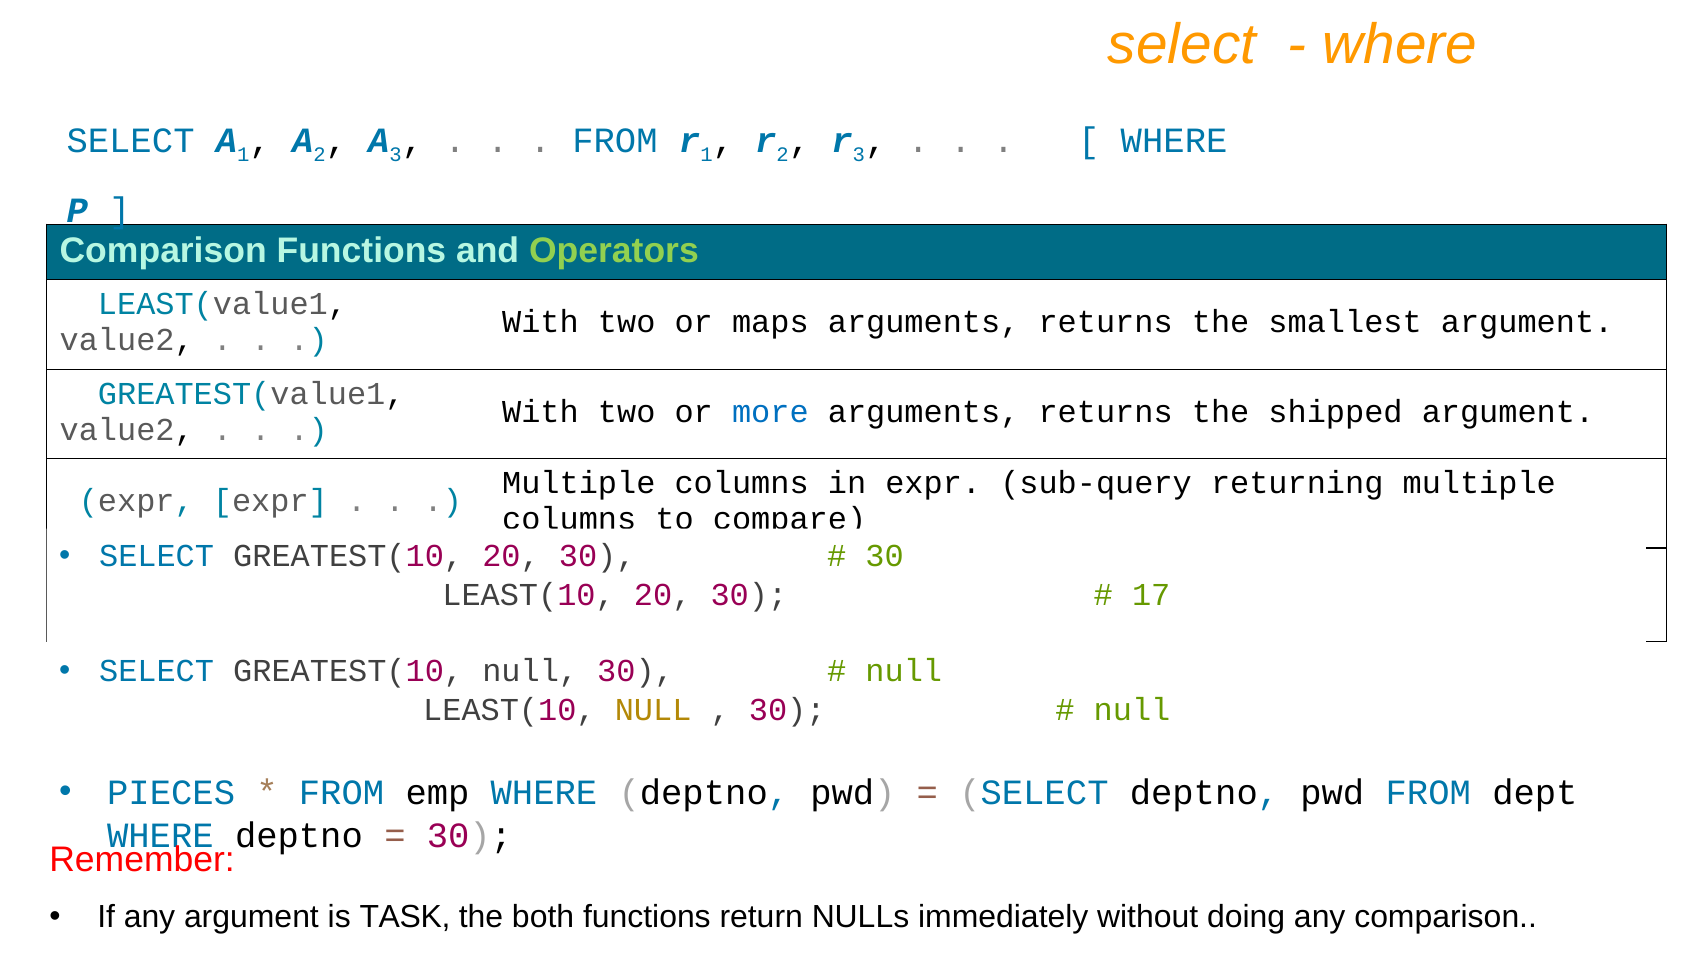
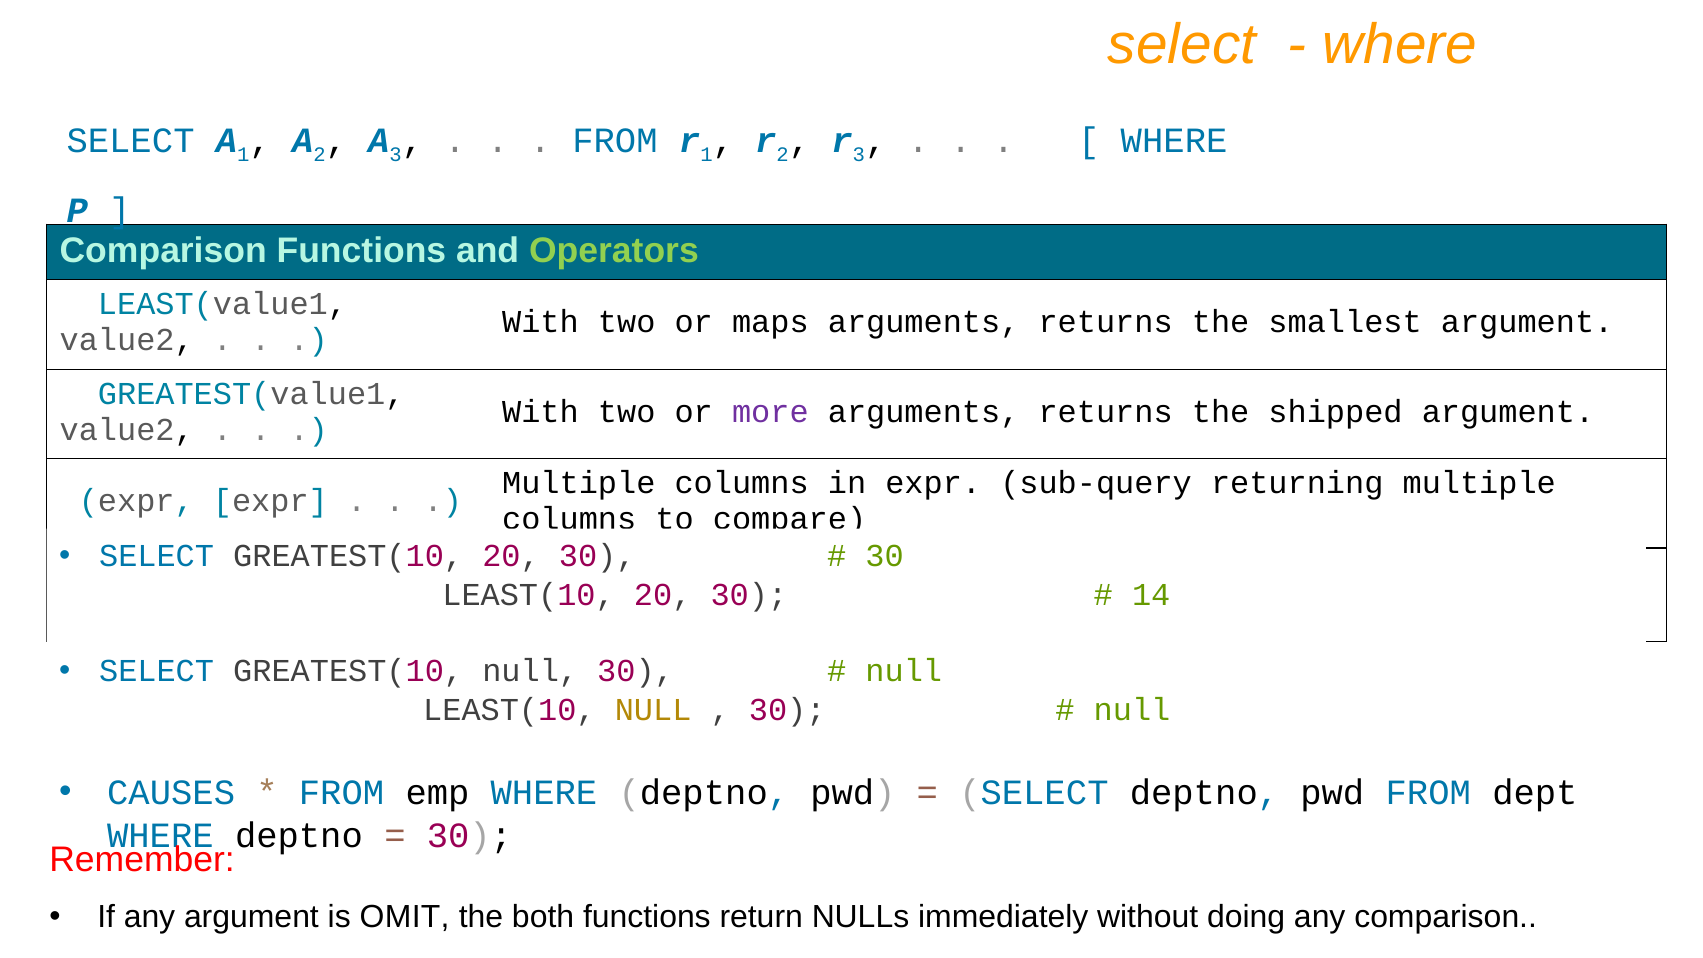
more colour: blue -> purple
17: 17 -> 14
PIECES: PIECES -> CAUSES
TASK: TASK -> OMIT
